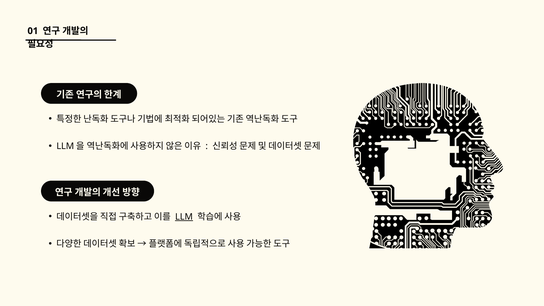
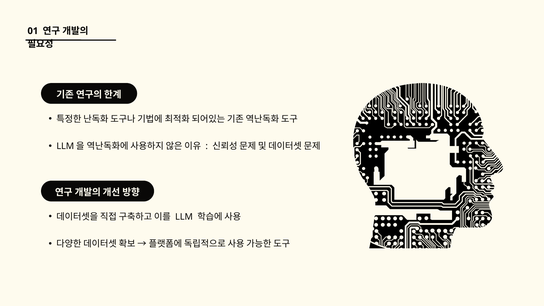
LLM at (184, 217) underline: present -> none
